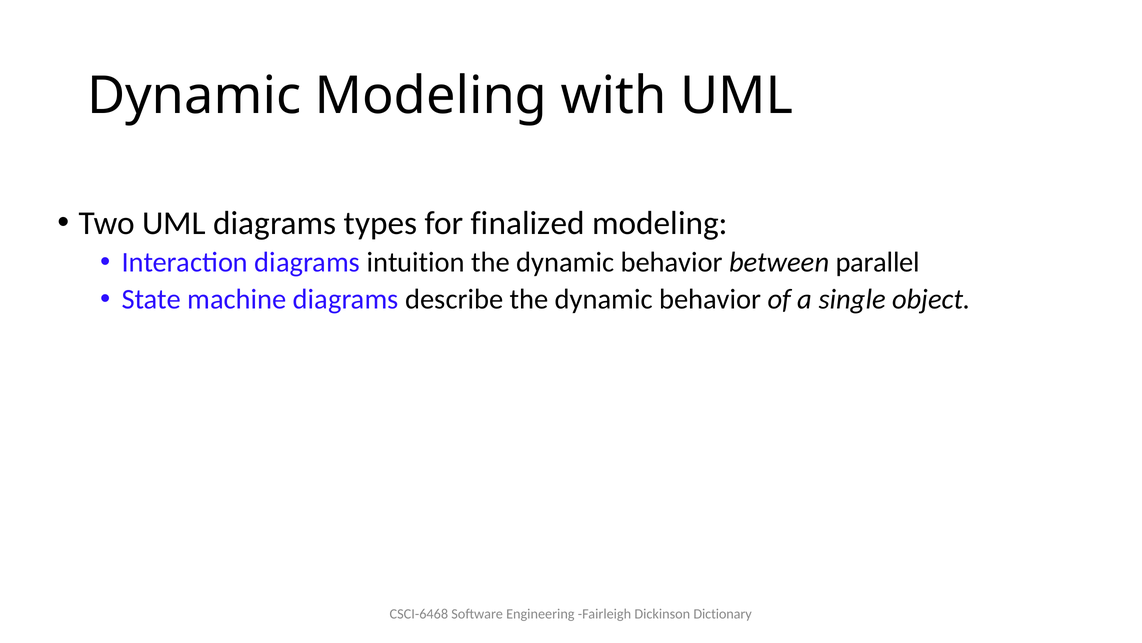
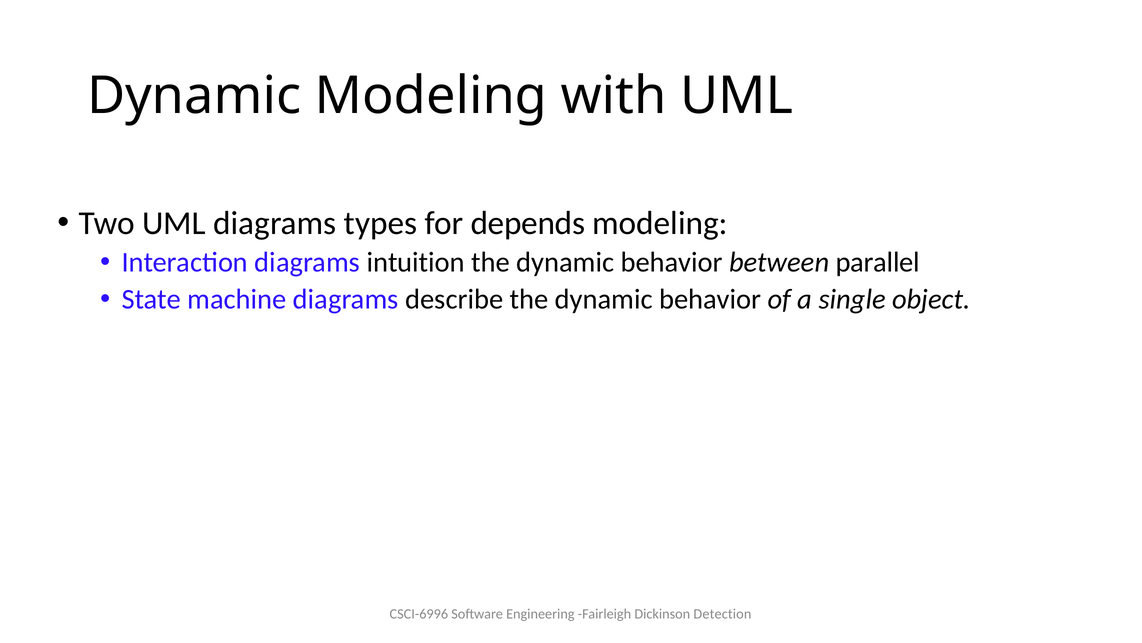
finalized: finalized -> depends
CSCI-6468: CSCI-6468 -> CSCI-6996
Dictionary: Dictionary -> Detection
